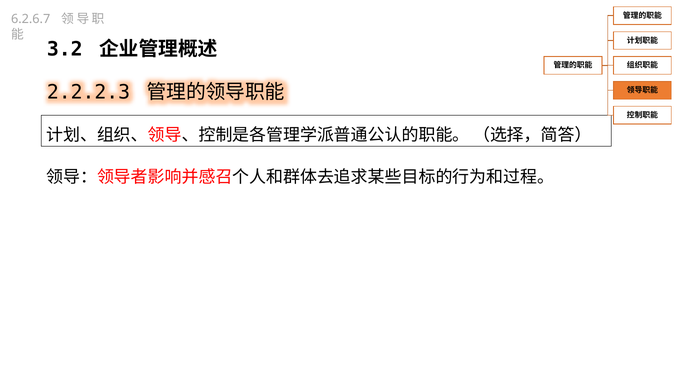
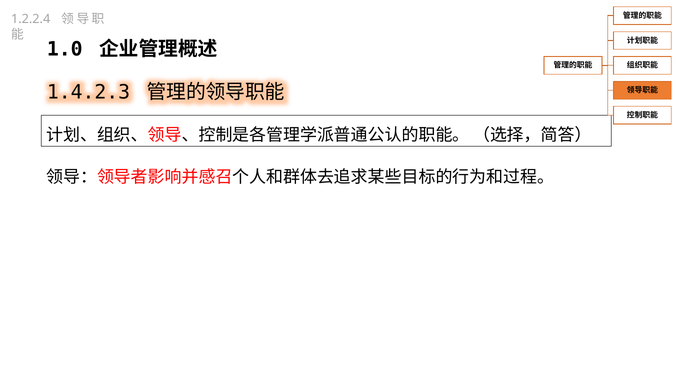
6.2.6.7: 6.2.6.7 -> 1.2.2.4
3.2: 3.2 -> 1.0
2.2.2.3: 2.2.2.3 -> 1.4.2.3
